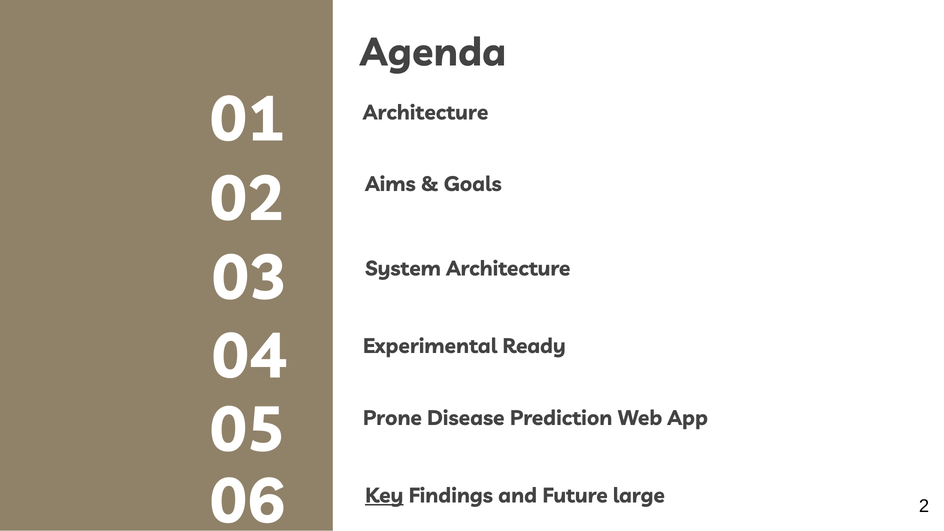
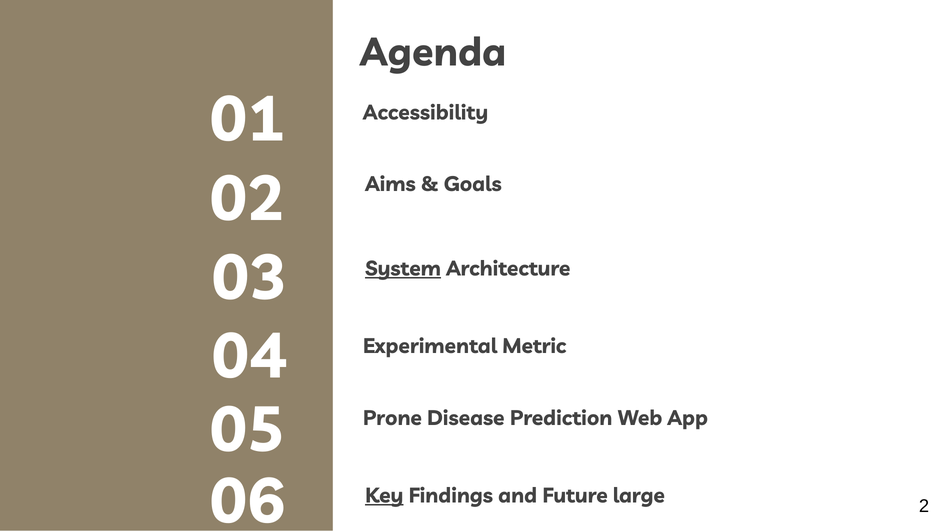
Architecture at (426, 113): Architecture -> Accessibility
System underline: none -> present
Ready: Ready -> Metric
